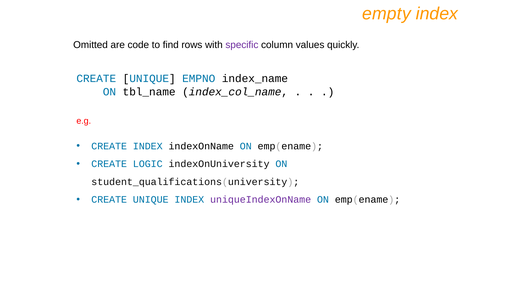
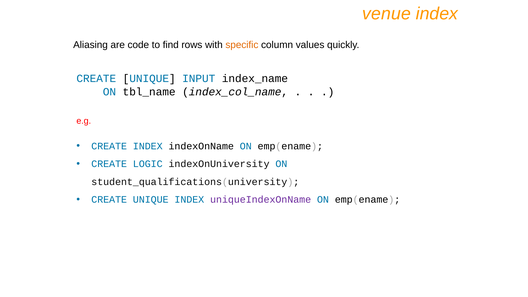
empty: empty -> venue
Omitted: Omitted -> Aliasing
specific colour: purple -> orange
EMPNO: EMPNO -> INPUT
